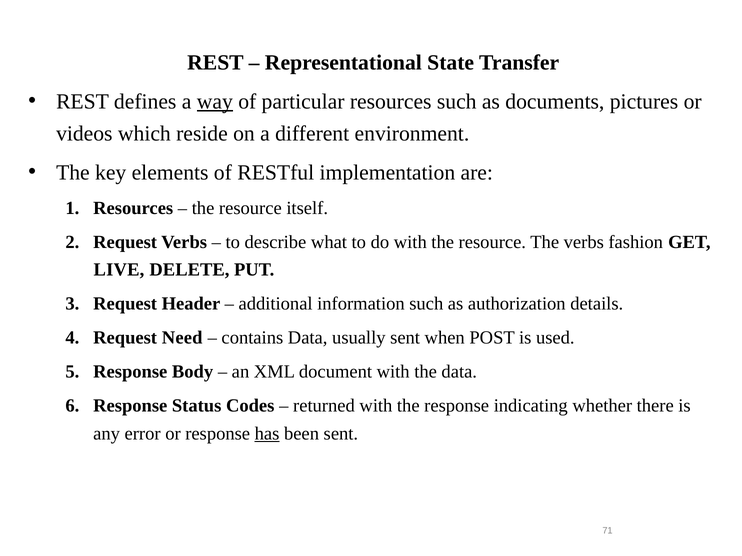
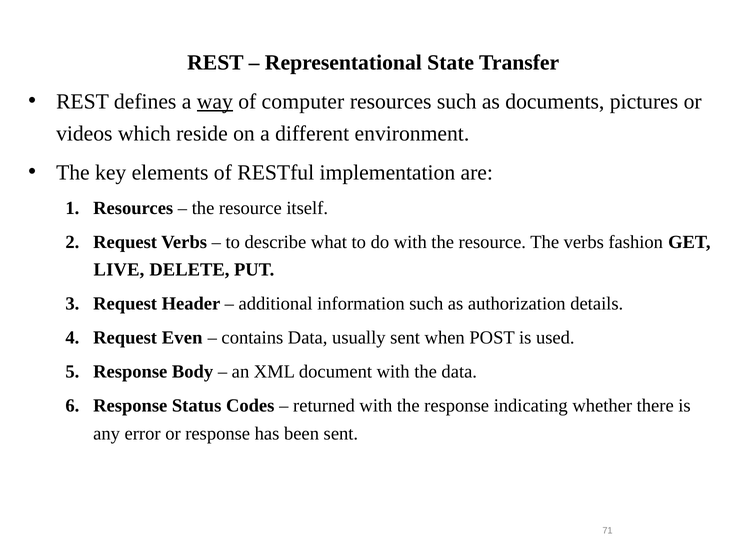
particular: particular -> computer
Need: Need -> Even
has underline: present -> none
